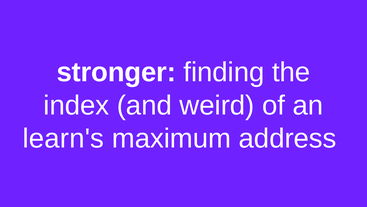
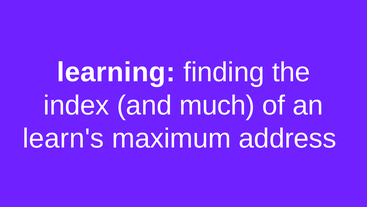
stronger: stronger -> learning
weird: weird -> much
